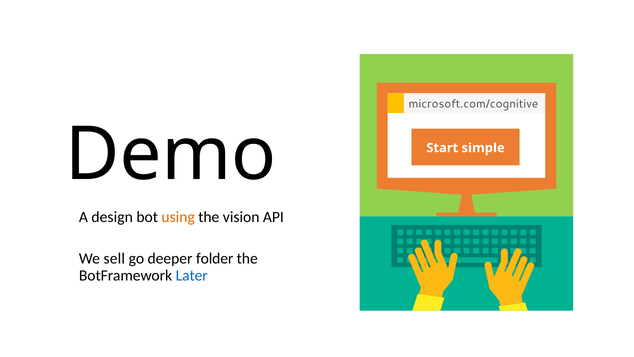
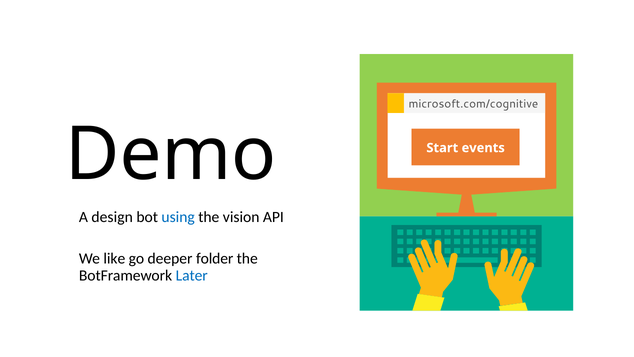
simple: simple -> events
using colour: orange -> blue
sell: sell -> like
